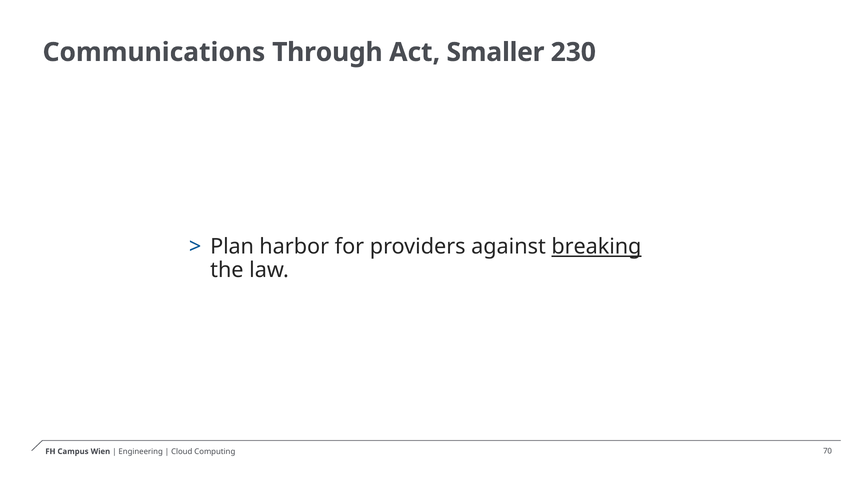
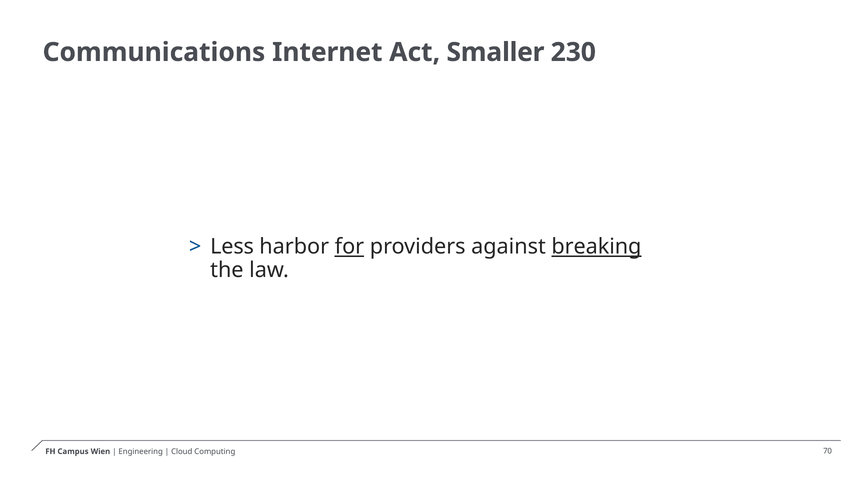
Through: Through -> Internet
Plan: Plan -> Less
for underline: none -> present
